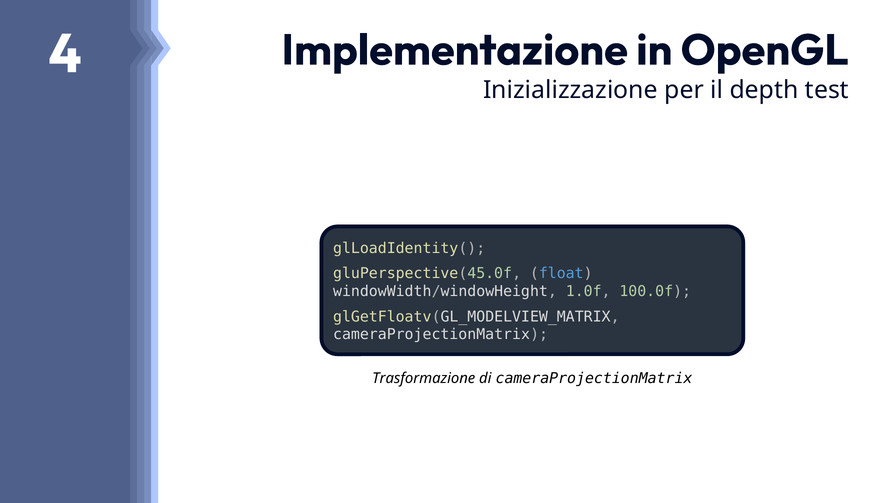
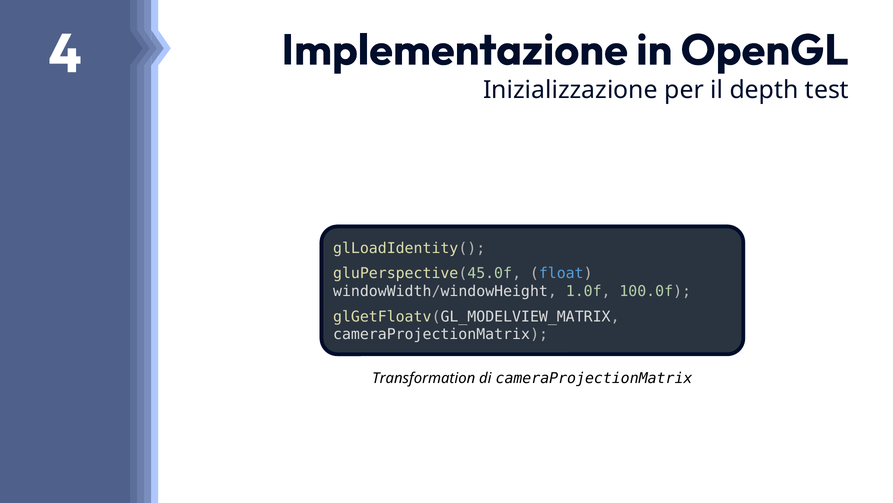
Trasformazione: Trasformazione -> Transformation
